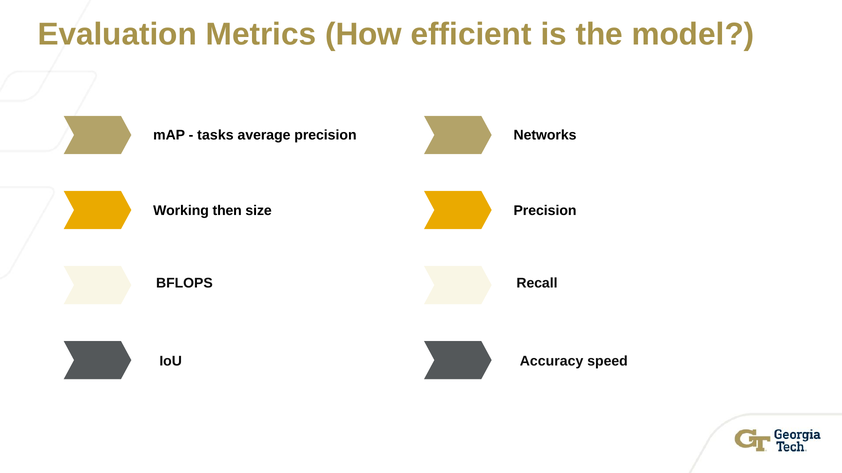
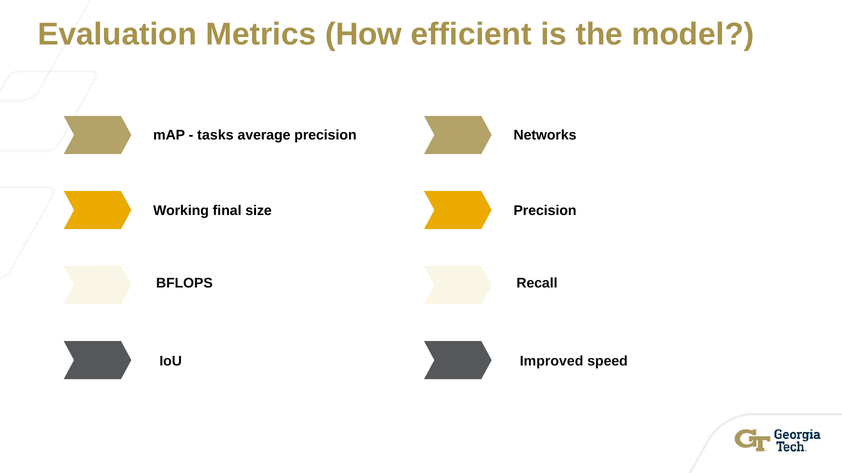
then: then -> final
Accuracy: Accuracy -> Improved
